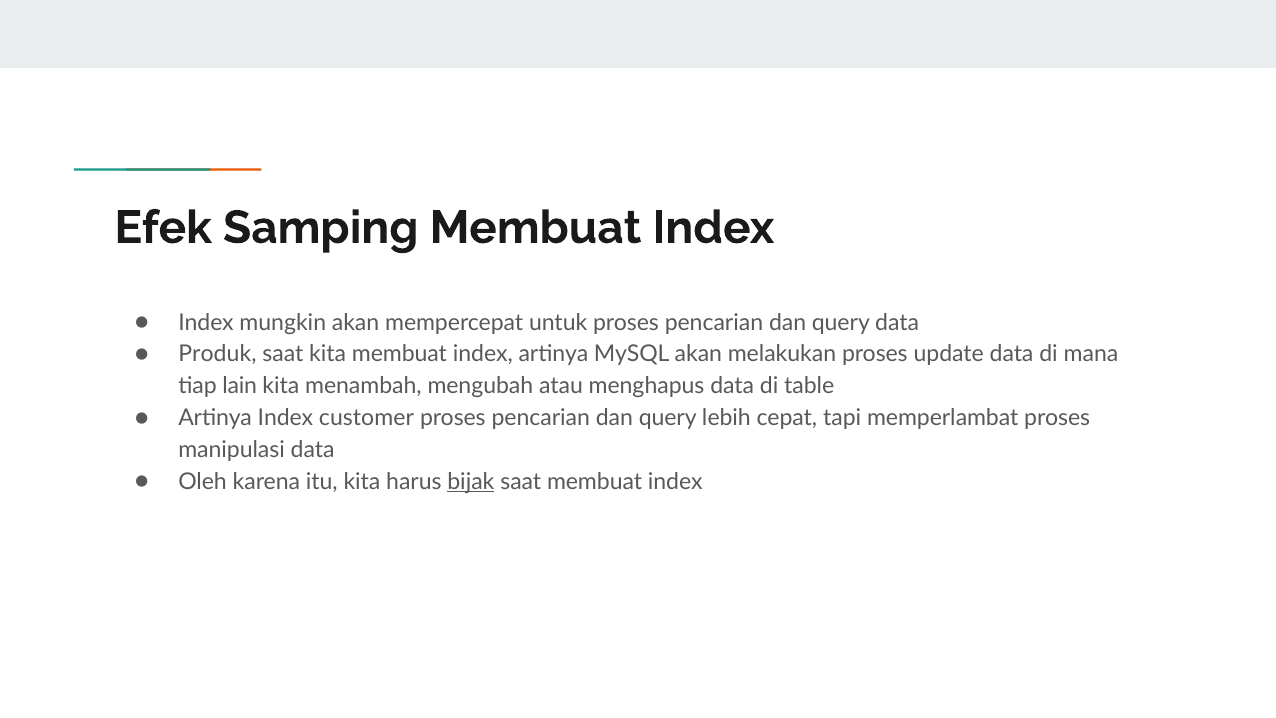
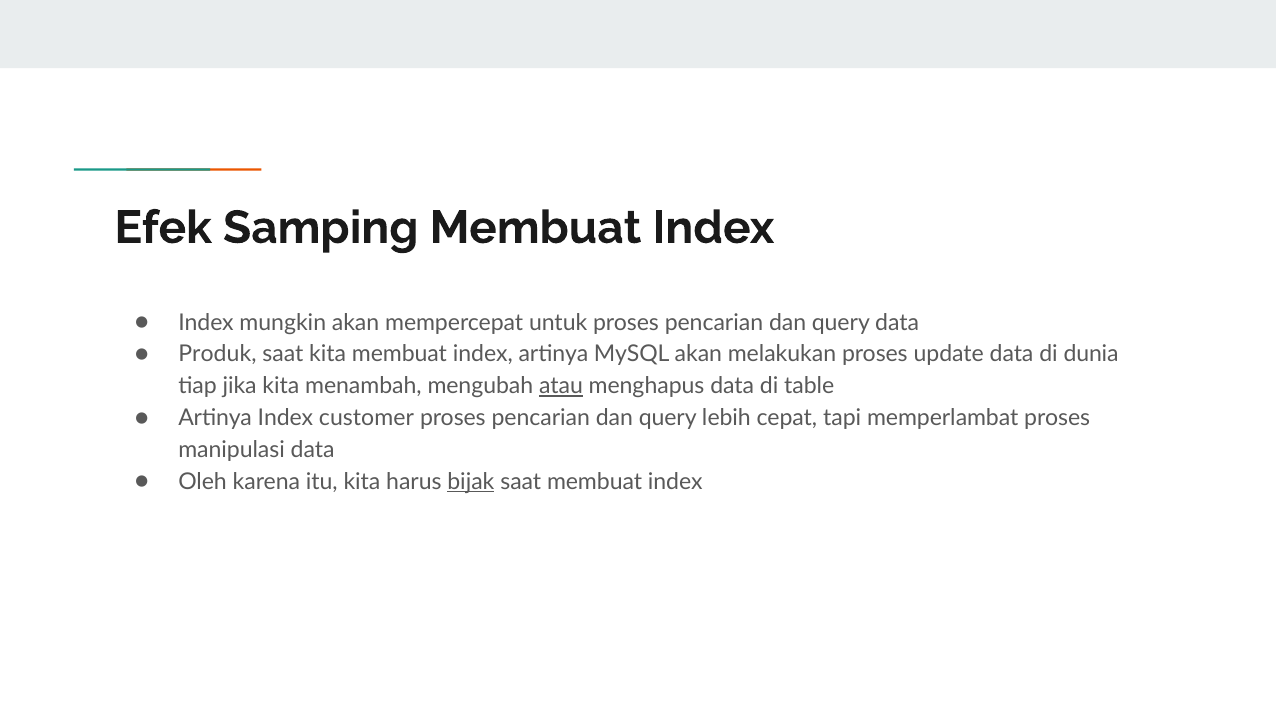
mana: mana -> dunia
lain: lain -> jika
atau underline: none -> present
